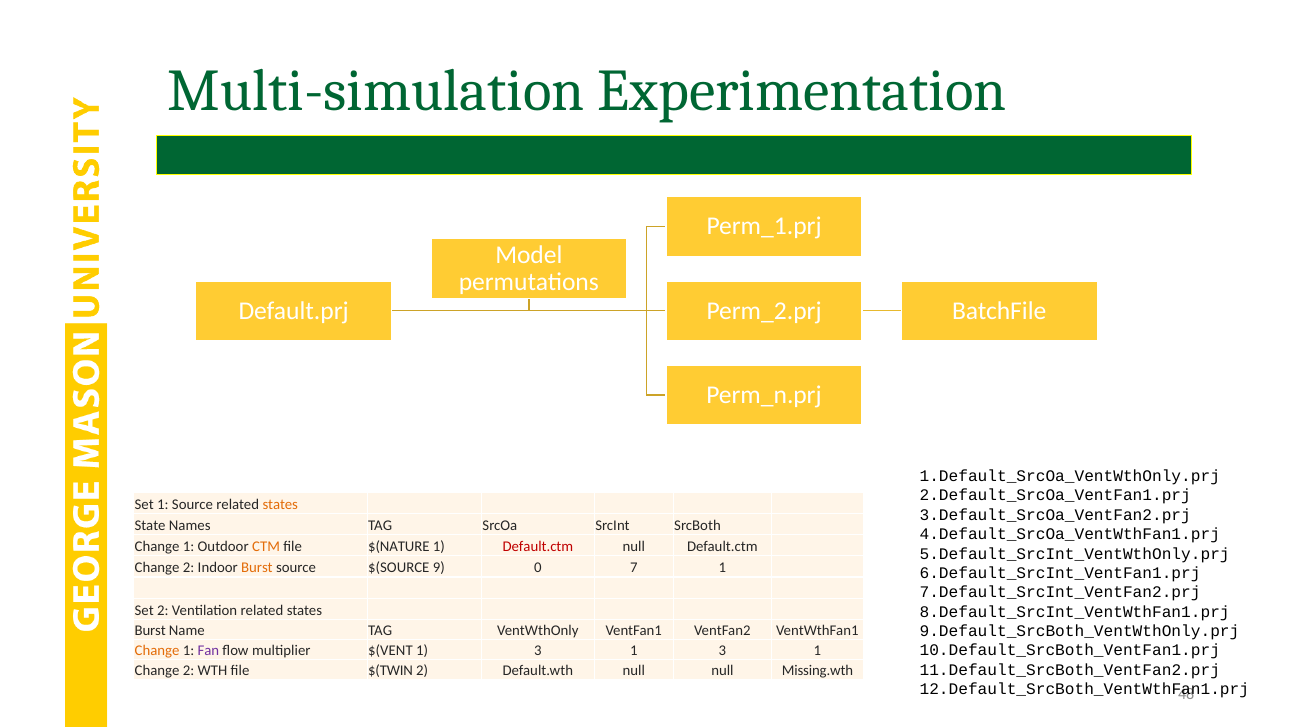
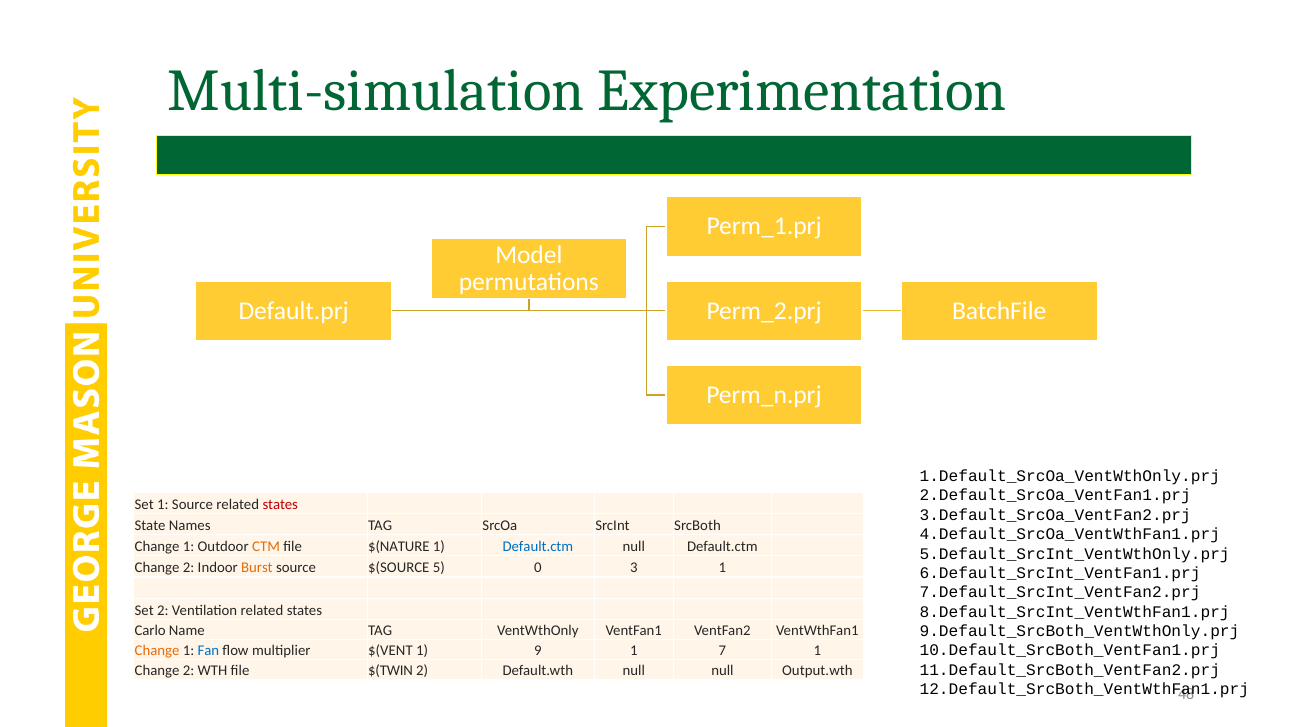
states at (280, 505) colour: orange -> red
Default.ctm at (538, 547) colour: red -> blue
9: 9 -> 5
7: 7 -> 3
Burst at (150, 631): Burst -> Carlo
Fan colour: purple -> blue
$(VENT 1 3: 3 -> 9
3 at (722, 651): 3 -> 7
Missing.wth: Missing.wth -> Output.wth
